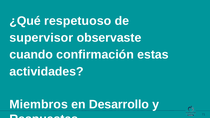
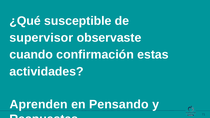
respetuoso: respetuoso -> susceptible
Miembros: Miembros -> Aprenden
Desarrollo: Desarrollo -> Pensando
